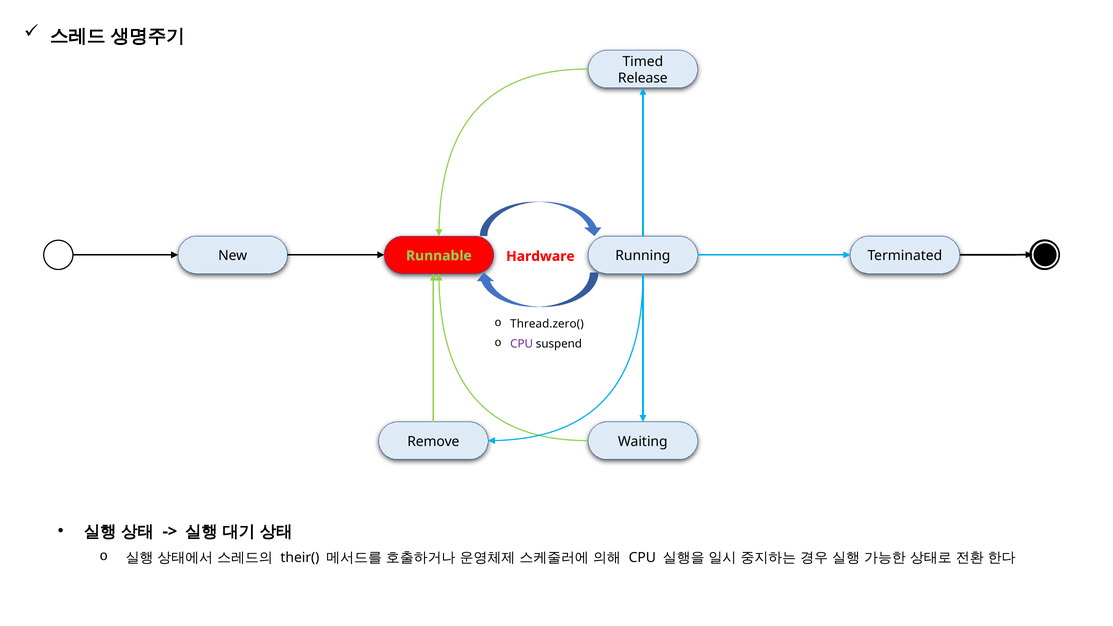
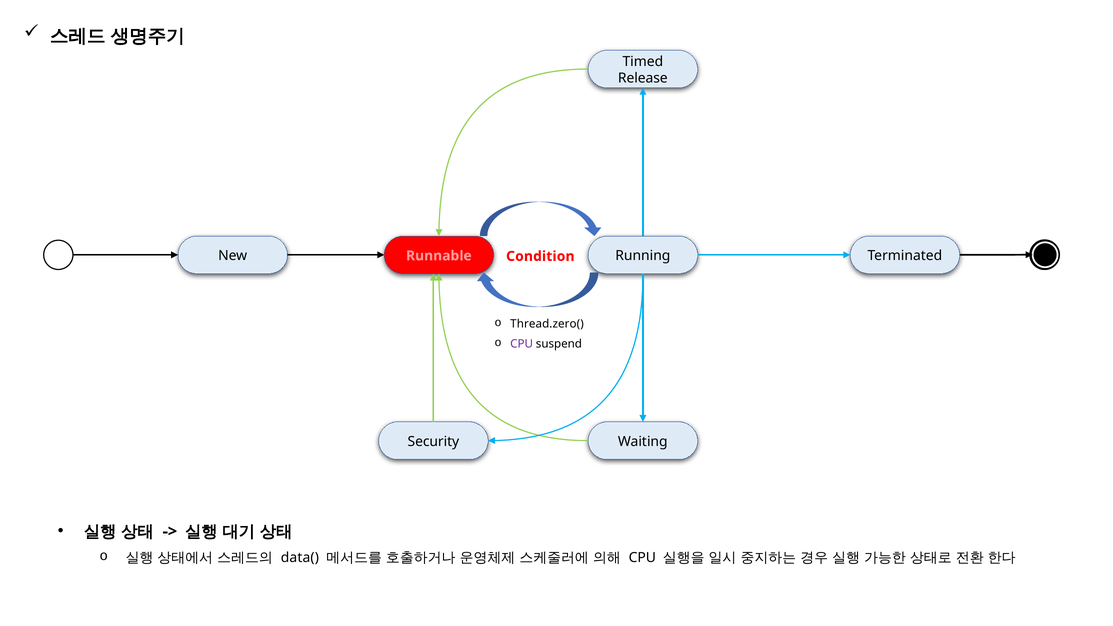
Runnable colour: light green -> pink
Hardware: Hardware -> Condition
Remove: Remove -> Security
their(: their( -> data(
